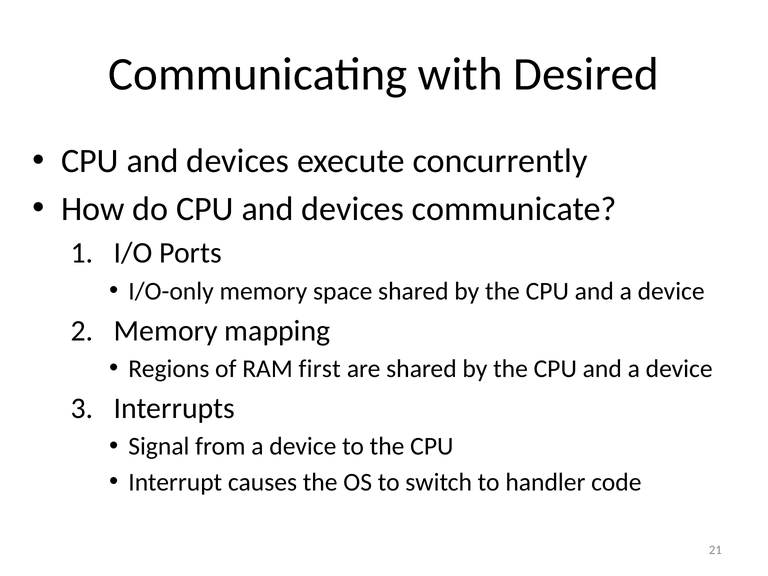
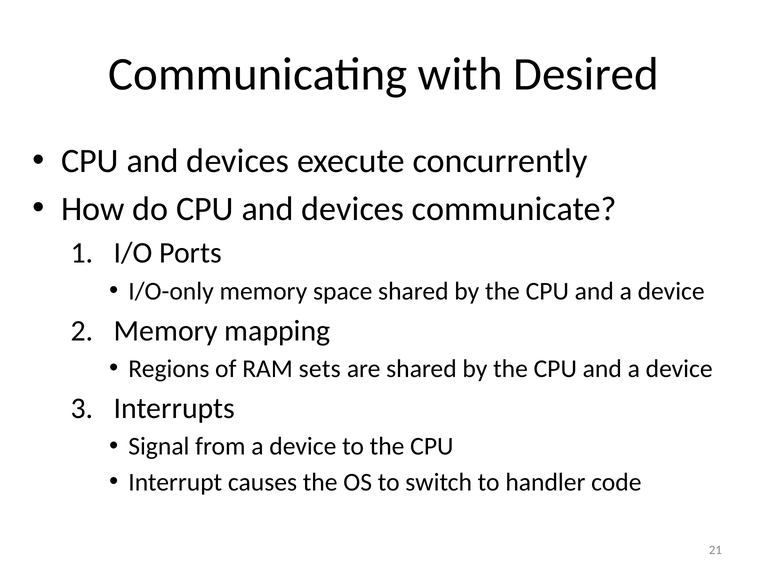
first: first -> sets
